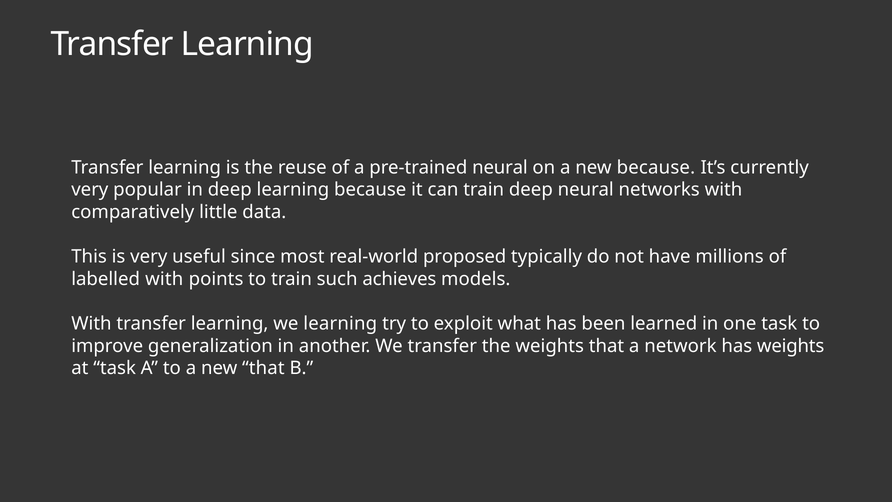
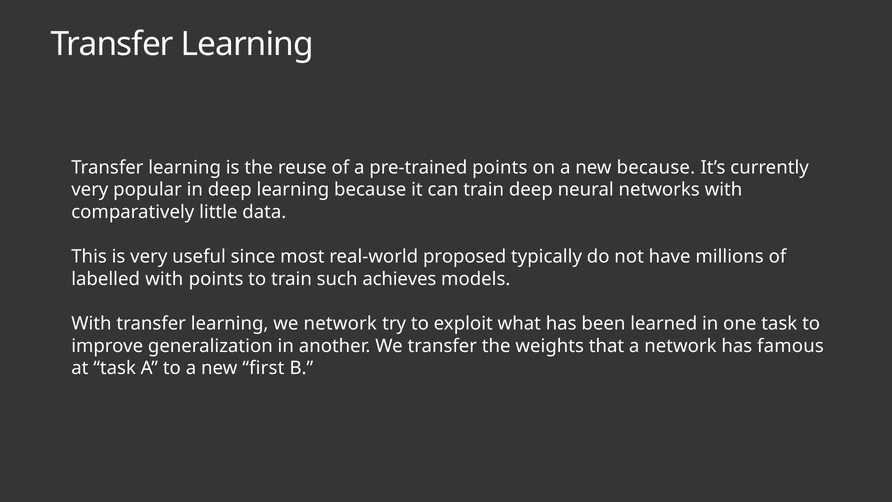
pre-trained neural: neural -> points
we learning: learning -> network
has weights: weights -> famous
new that: that -> first
